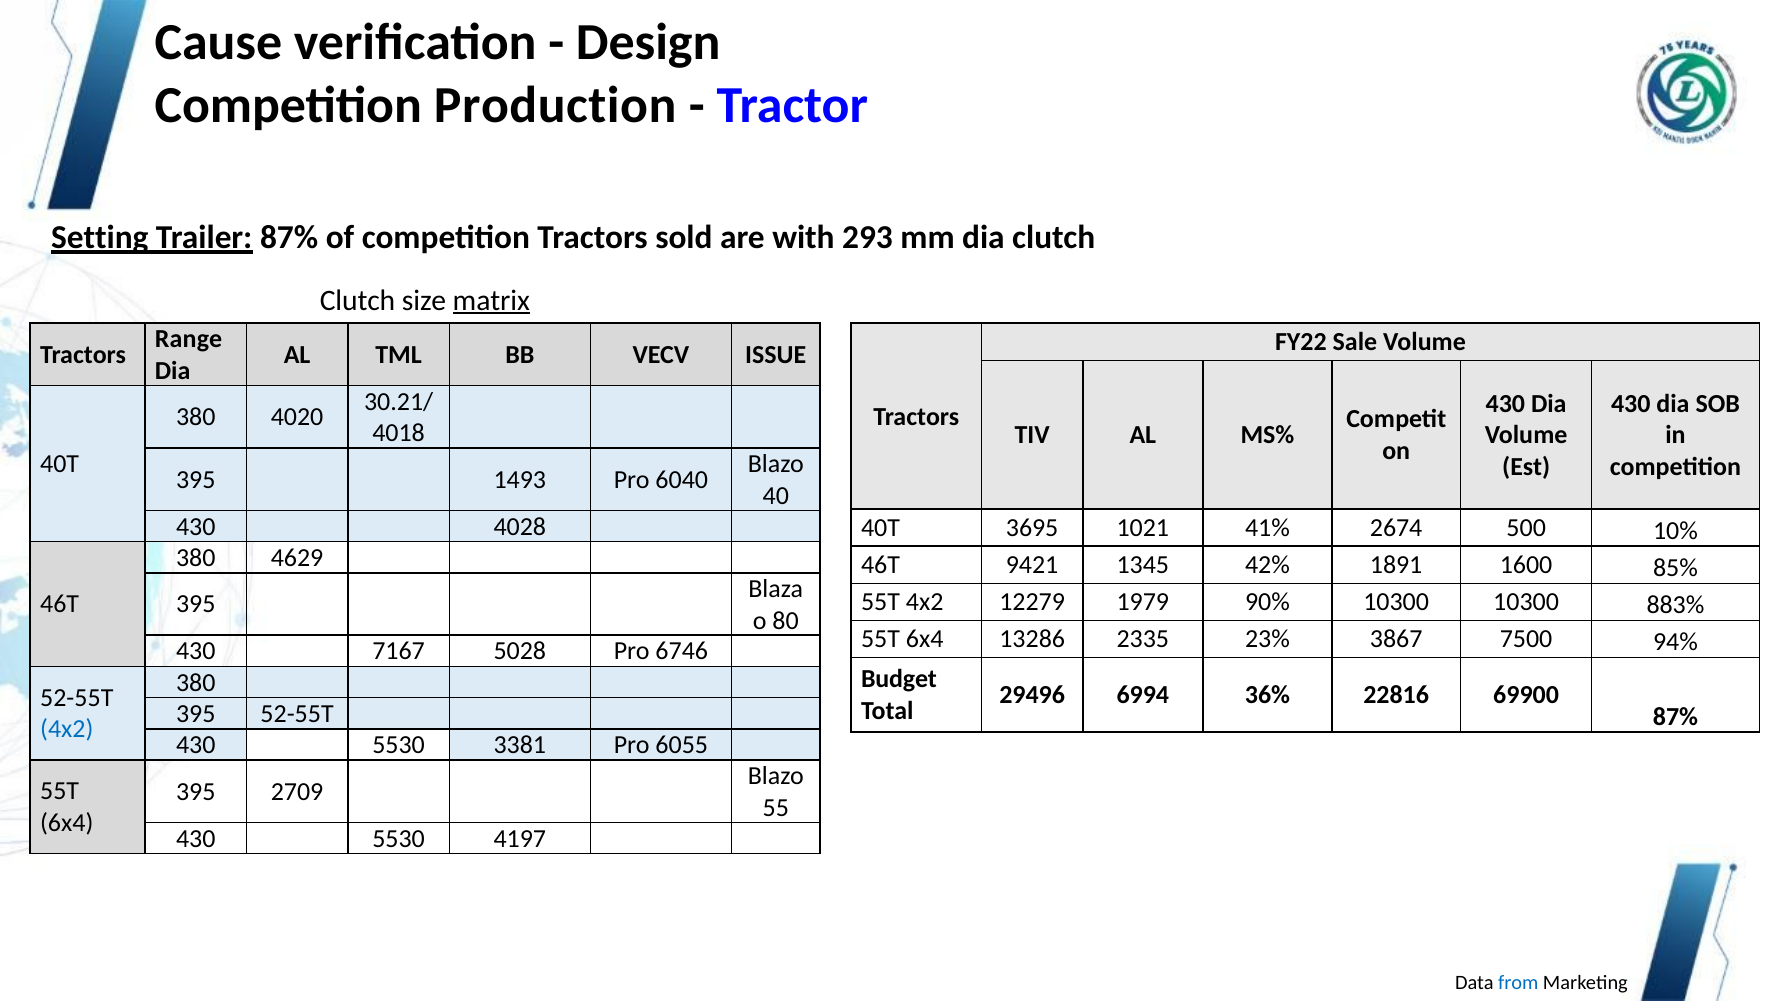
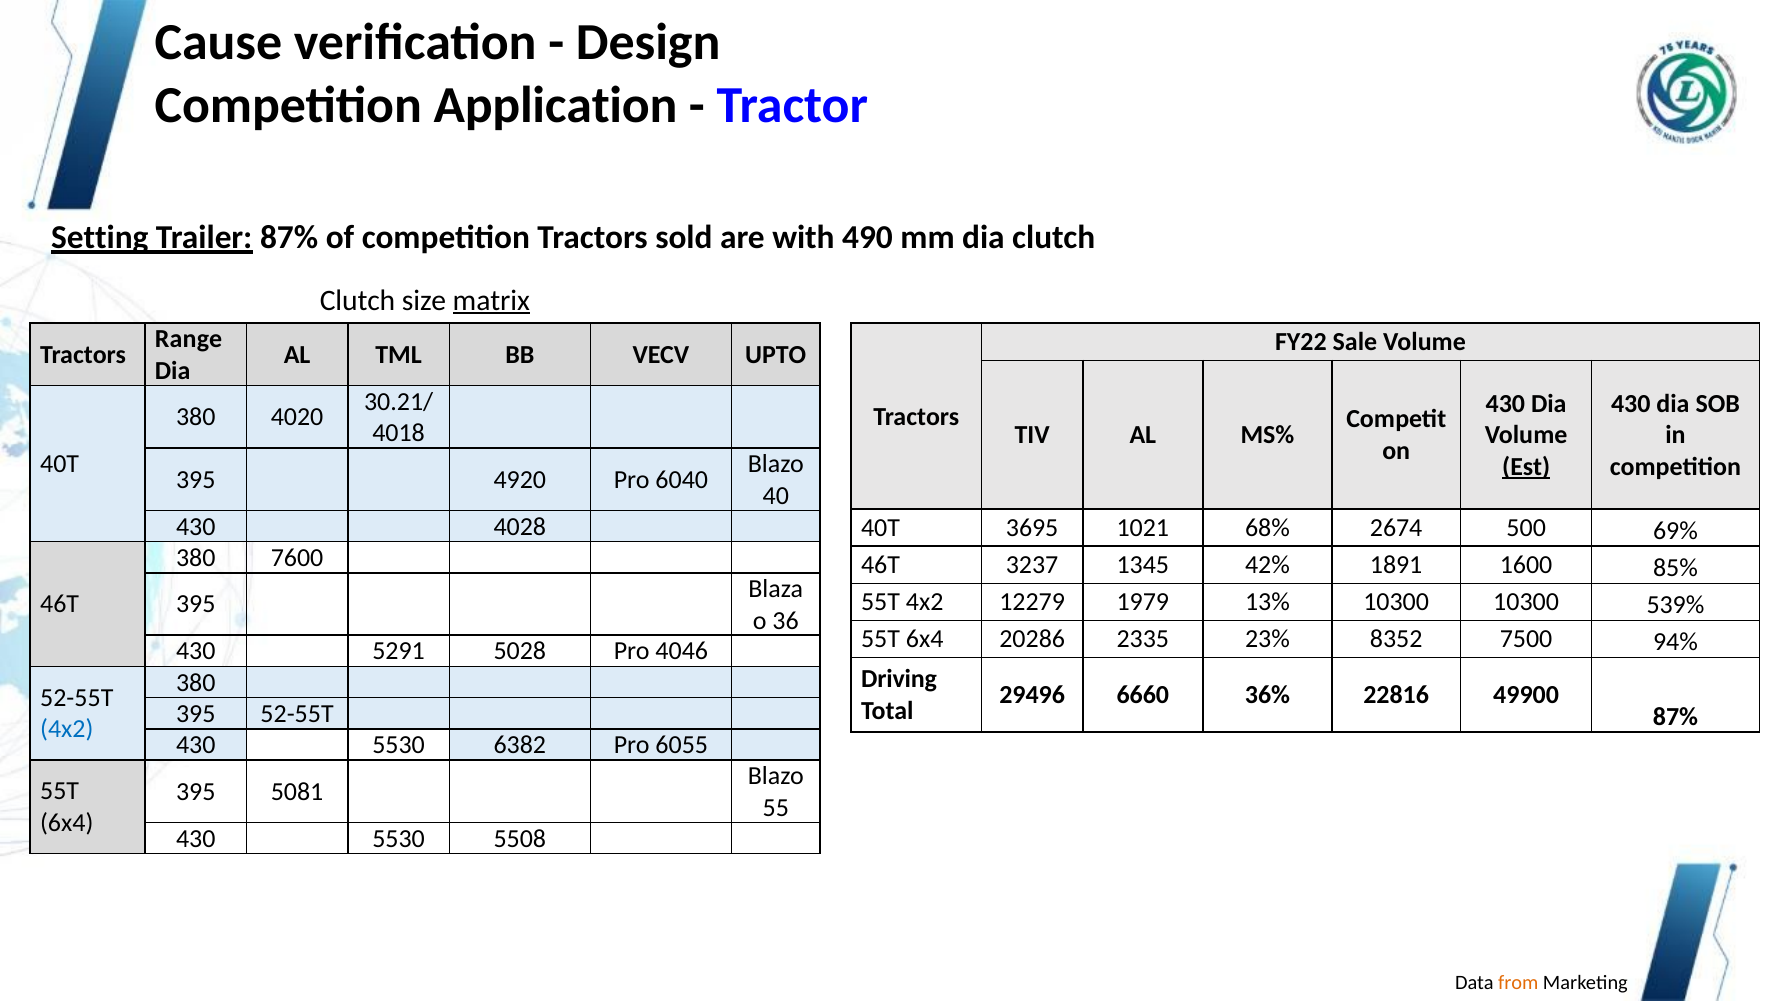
Production: Production -> Application
293: 293 -> 490
ISSUE: ISSUE -> UPTO
Est underline: none -> present
1493: 1493 -> 4920
41%: 41% -> 68%
10%: 10% -> 69%
4629: 4629 -> 7600
9421: 9421 -> 3237
90%: 90% -> 13%
883%: 883% -> 539%
80: 80 -> 36
13286: 13286 -> 20286
3867: 3867 -> 8352
7167: 7167 -> 5291
6746: 6746 -> 4046
Budget: Budget -> Driving
6994: 6994 -> 6660
69900: 69900 -> 49900
3381: 3381 -> 6382
2709: 2709 -> 5081
4197: 4197 -> 5508
from colour: blue -> orange
